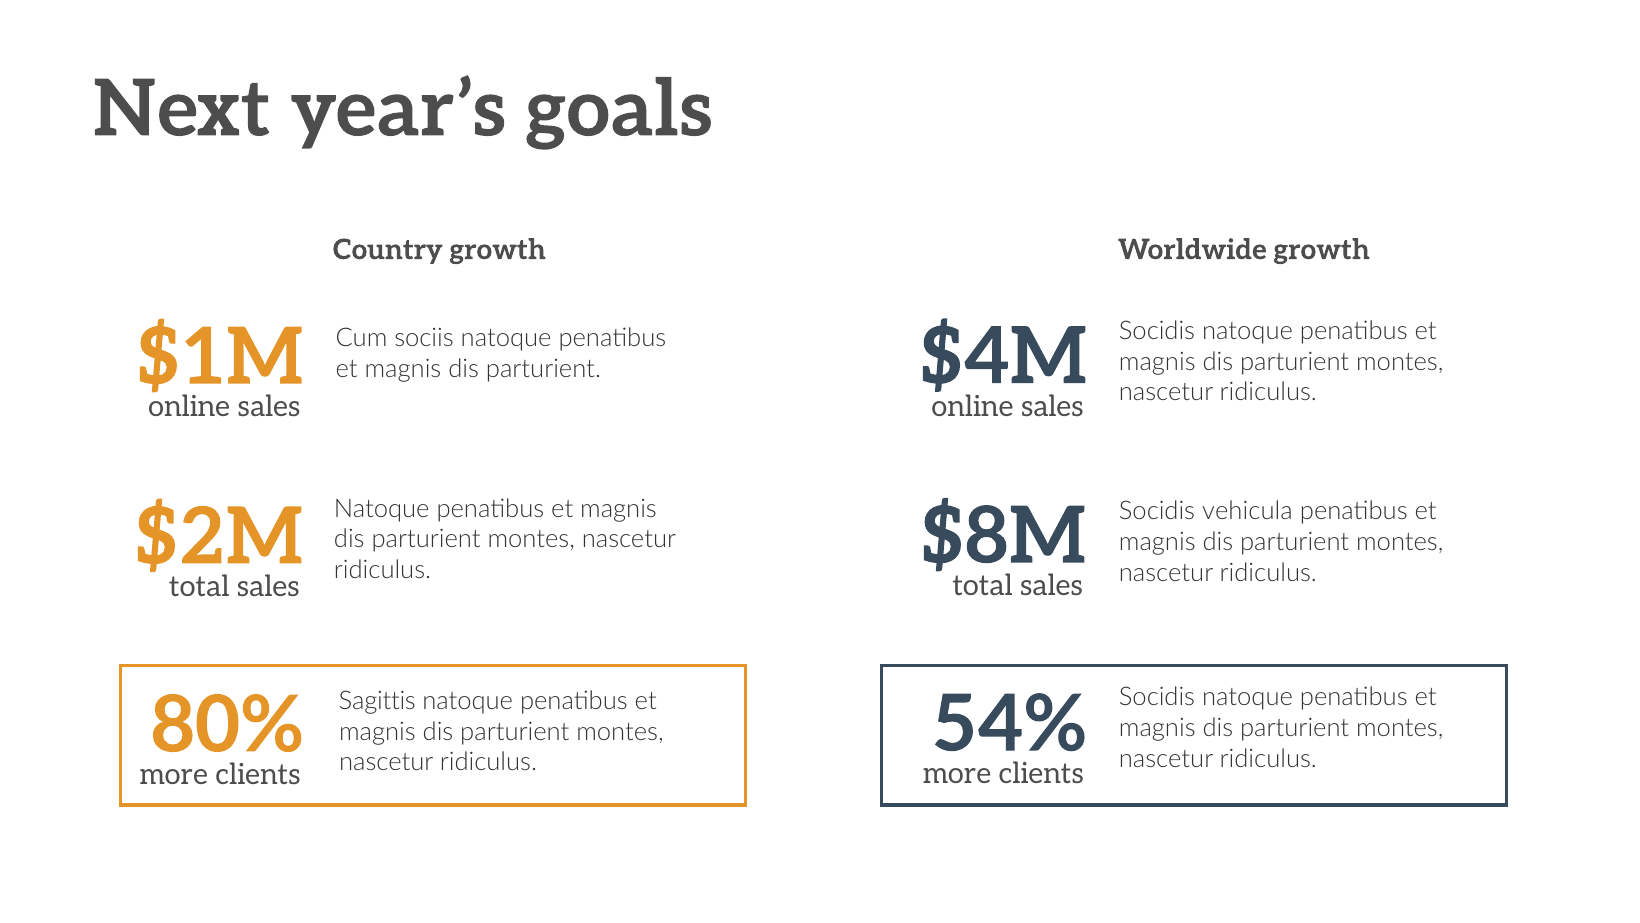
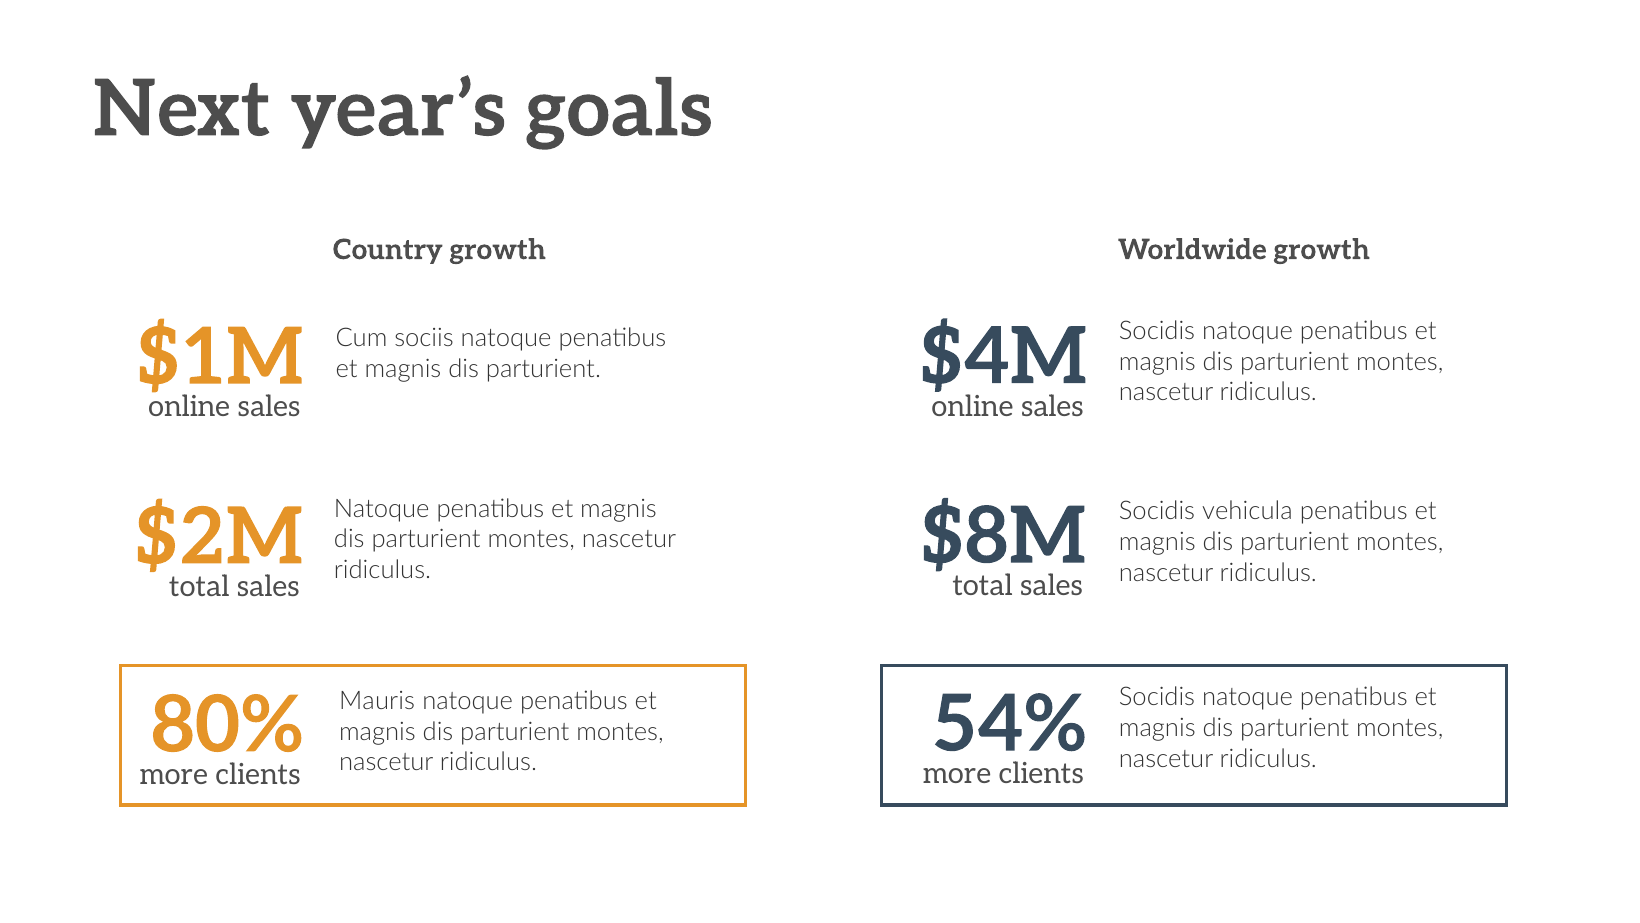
Sagittis: Sagittis -> Mauris
